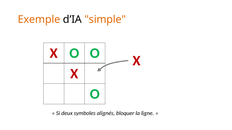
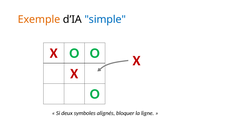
simple colour: orange -> blue
